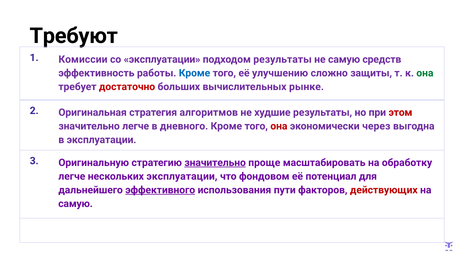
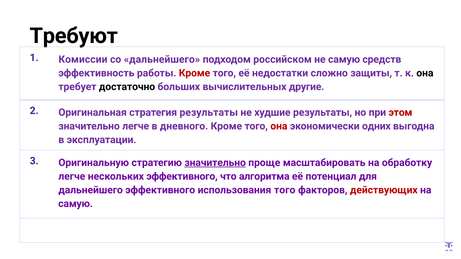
со эксплуатации: эксплуатации -> дальнейшего
подходом результаты: результаты -> российском
Кроме at (194, 73) colour: blue -> red
улучшению: улучшению -> недостатки
она at (425, 73) colour: green -> black
достаточно colour: red -> black
рынке: рынке -> другие
стратегия алгоритмов: алгоритмов -> результаты
через: через -> одних
нескольких эксплуатации: эксплуатации -> эффективного
фондовом: фондовом -> алгоритма
эффективного at (160, 190) underline: present -> none
использования пути: пути -> того
